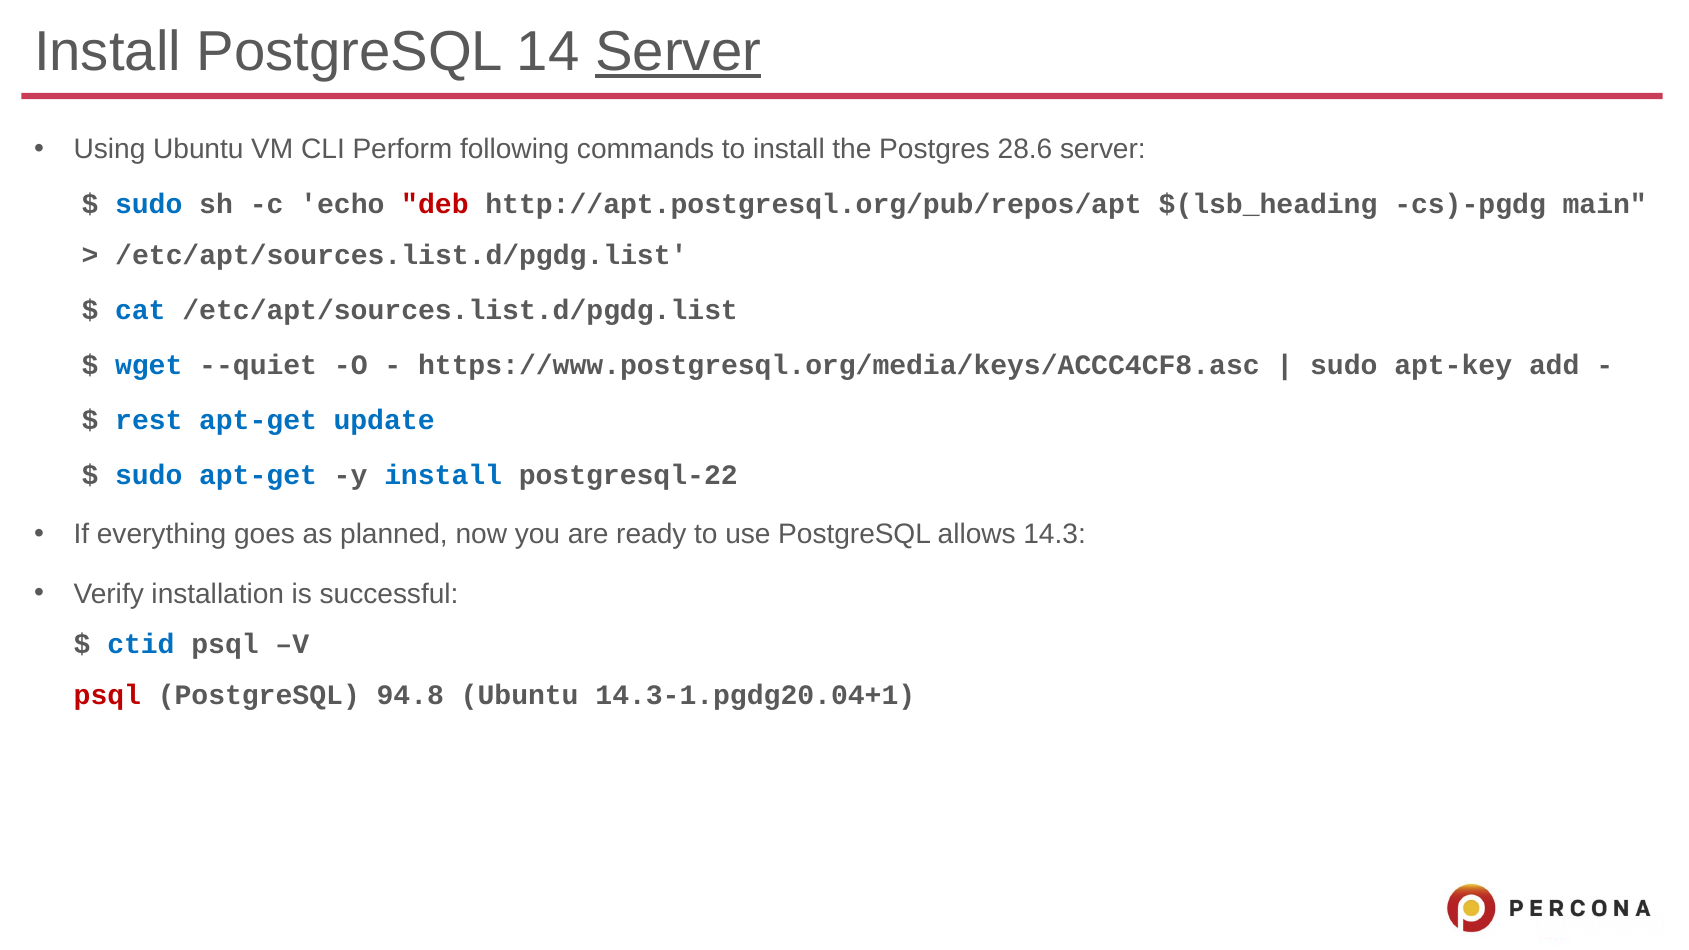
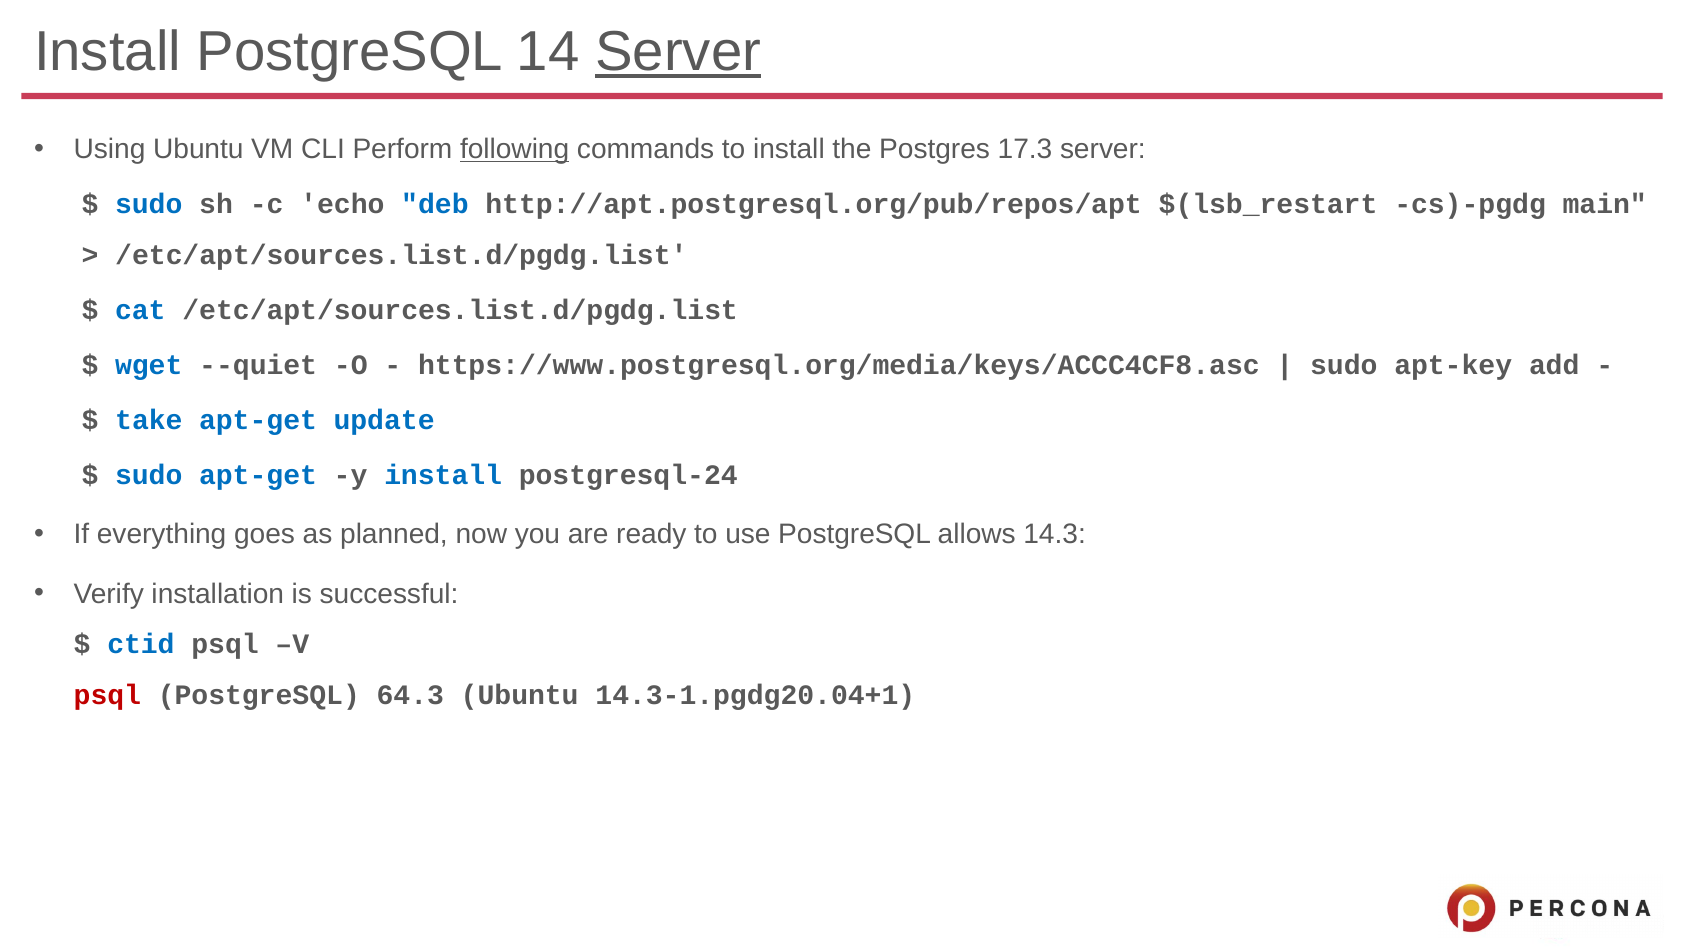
following underline: none -> present
28.6: 28.6 -> 17.3
deb colour: red -> blue
$(lsb_heading: $(lsb_heading -> $(lsb_restart
rest: rest -> take
postgresql-22: postgresql-22 -> postgresql-24
94.8: 94.8 -> 64.3
